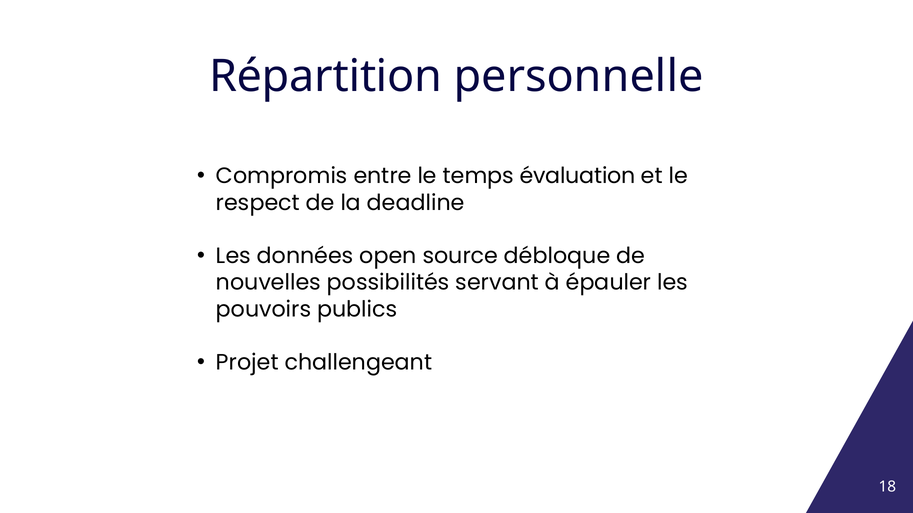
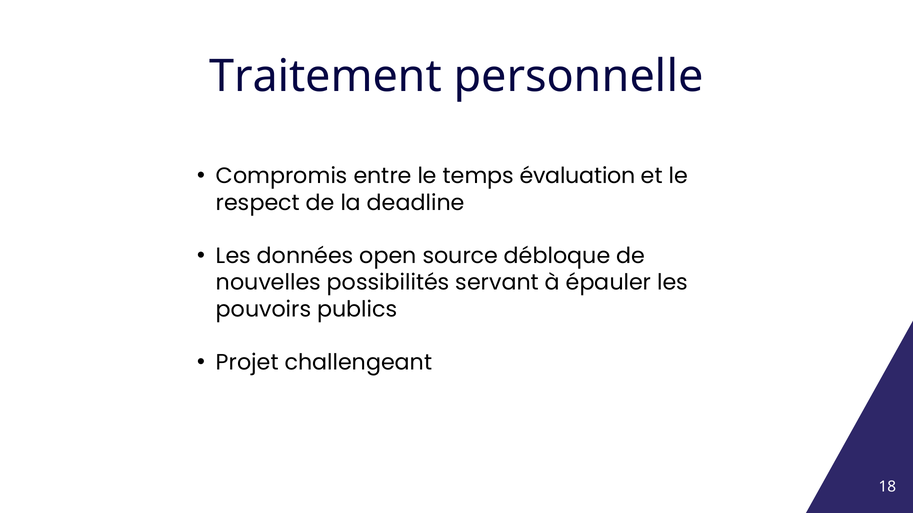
Répartition: Répartition -> Traitement
